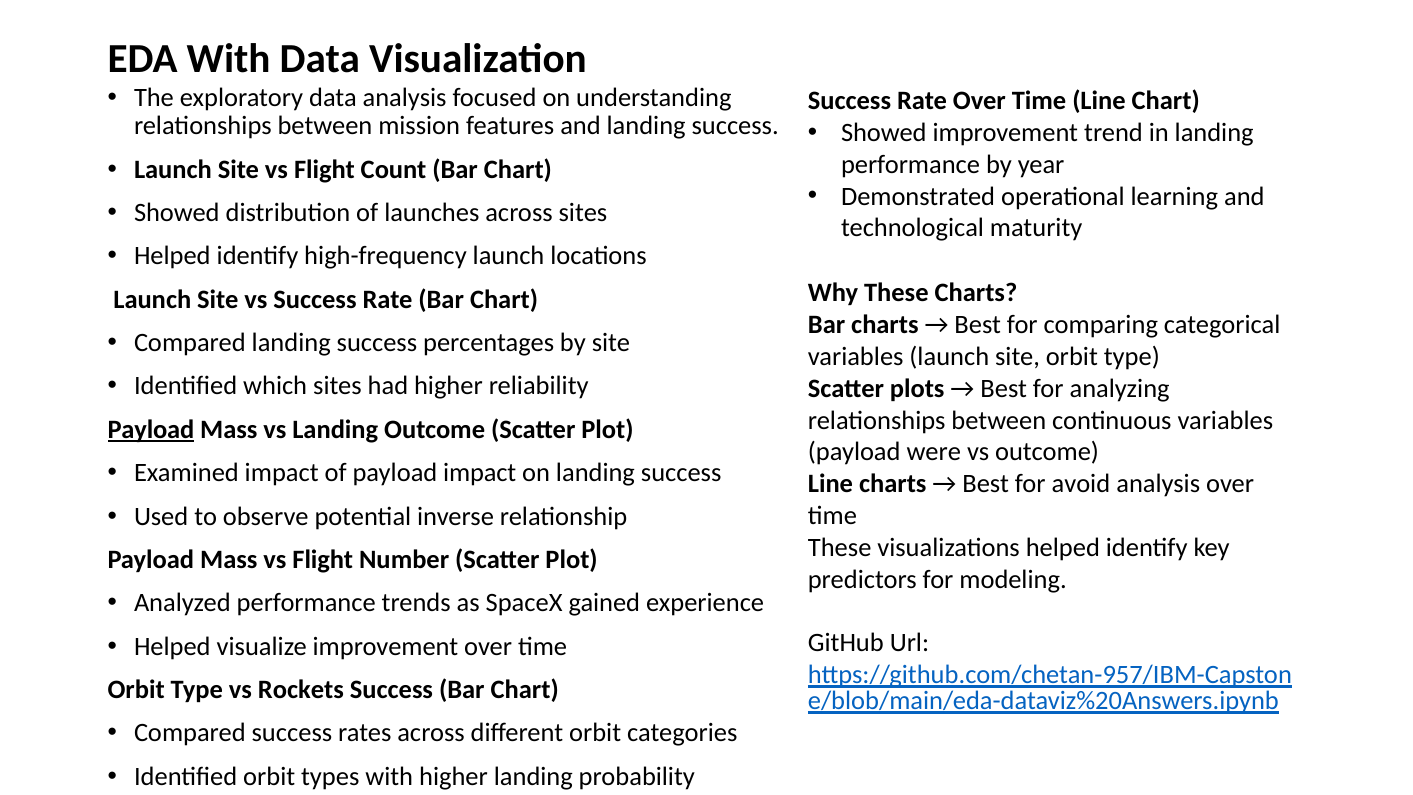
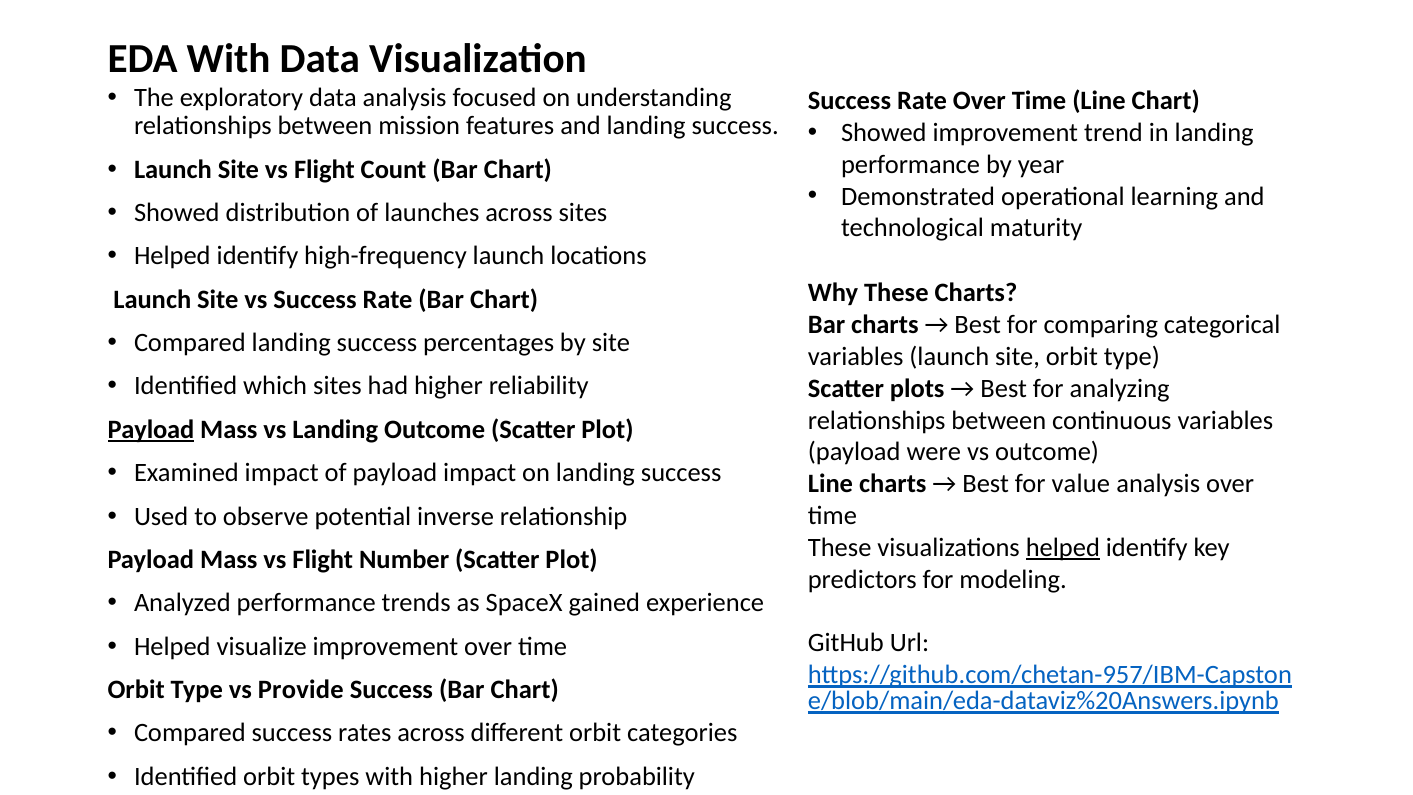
avoid: avoid -> value
helped at (1063, 547) underline: none -> present
Rockets: Rockets -> Provide
